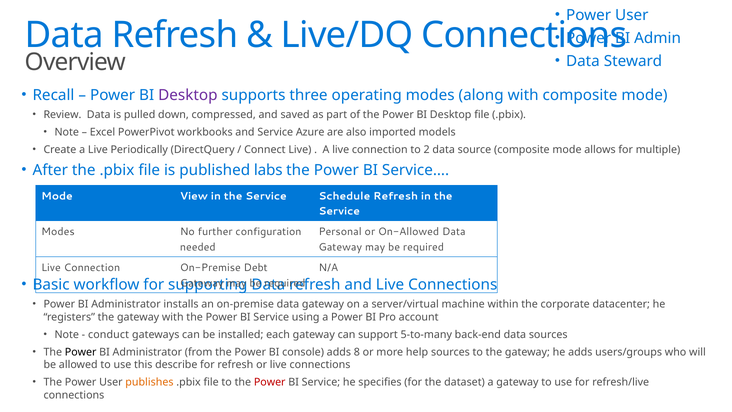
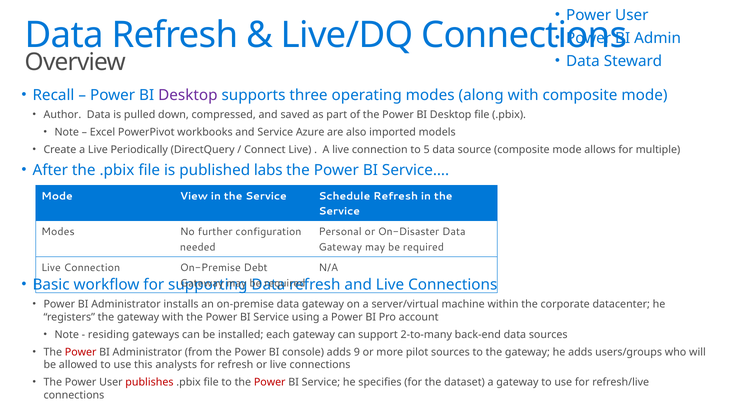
Review: Review -> Author
2: 2 -> 5
On-Allowed: On-Allowed -> On-Disaster
conduct: conduct -> residing
5-to-many: 5-to-many -> 2-to-many
Power at (81, 352) colour: black -> red
8: 8 -> 9
help: help -> pilot
describe: describe -> analysts
publishes colour: orange -> red
